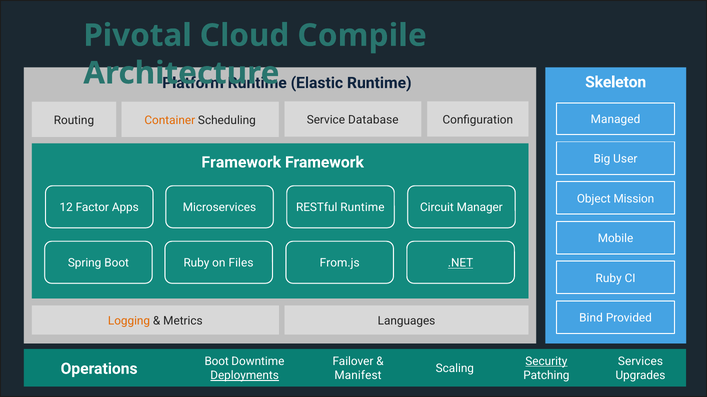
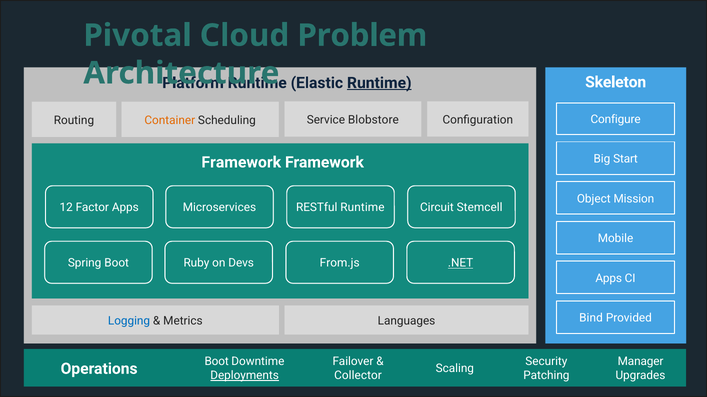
Compile: Compile -> Problem
Runtime at (379, 83) underline: none -> present
Database: Database -> Blobstore
Managed: Managed -> Configure
User: User -> Start
Manager: Manager -> Stemcell
Files: Files -> Devs
Ruby at (609, 279): Ruby -> Apps
Logging colour: orange -> blue
Security underline: present -> none
Services: Services -> Manager
Manifest: Manifest -> Collector
